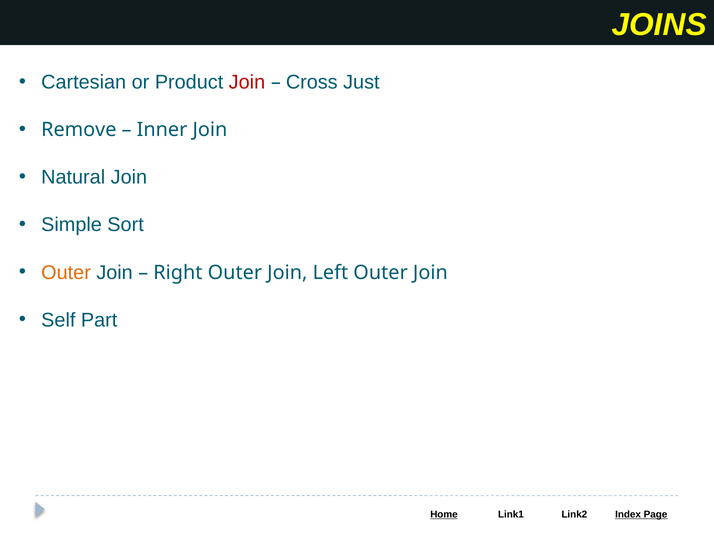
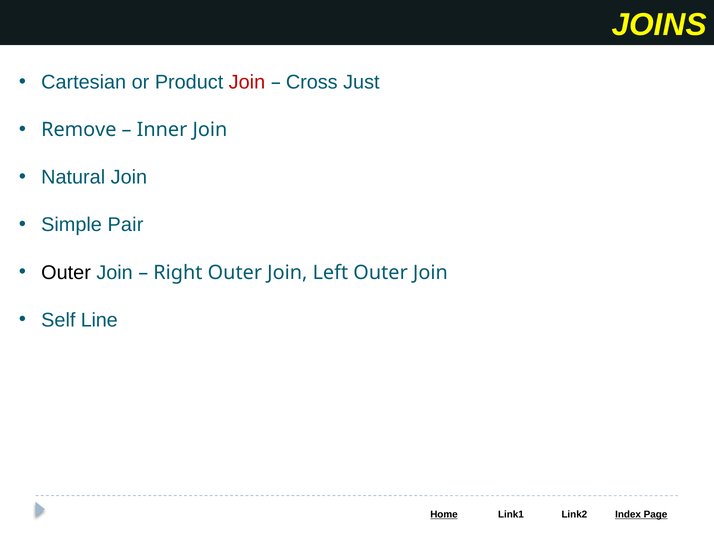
Sort: Sort -> Pair
Outer at (66, 273) colour: orange -> black
Part: Part -> Line
